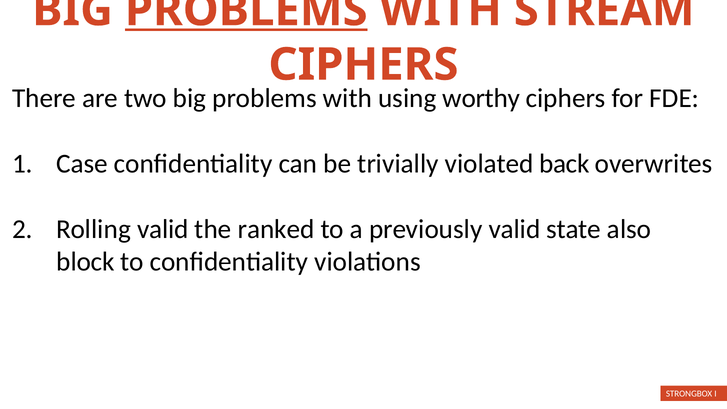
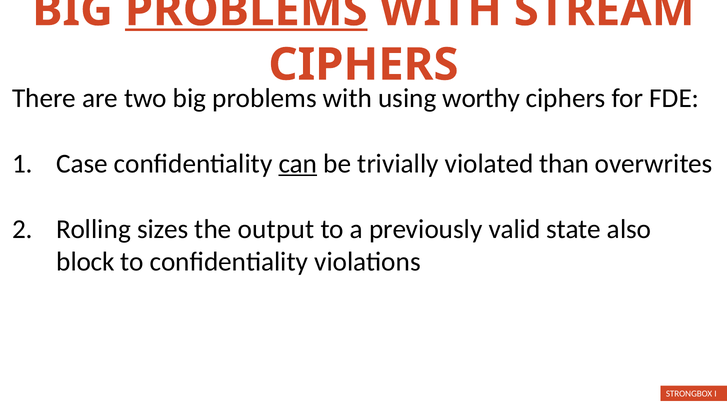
can underline: none -> present
back: back -> than
Rolling valid: valid -> sizes
ranked: ranked -> output
